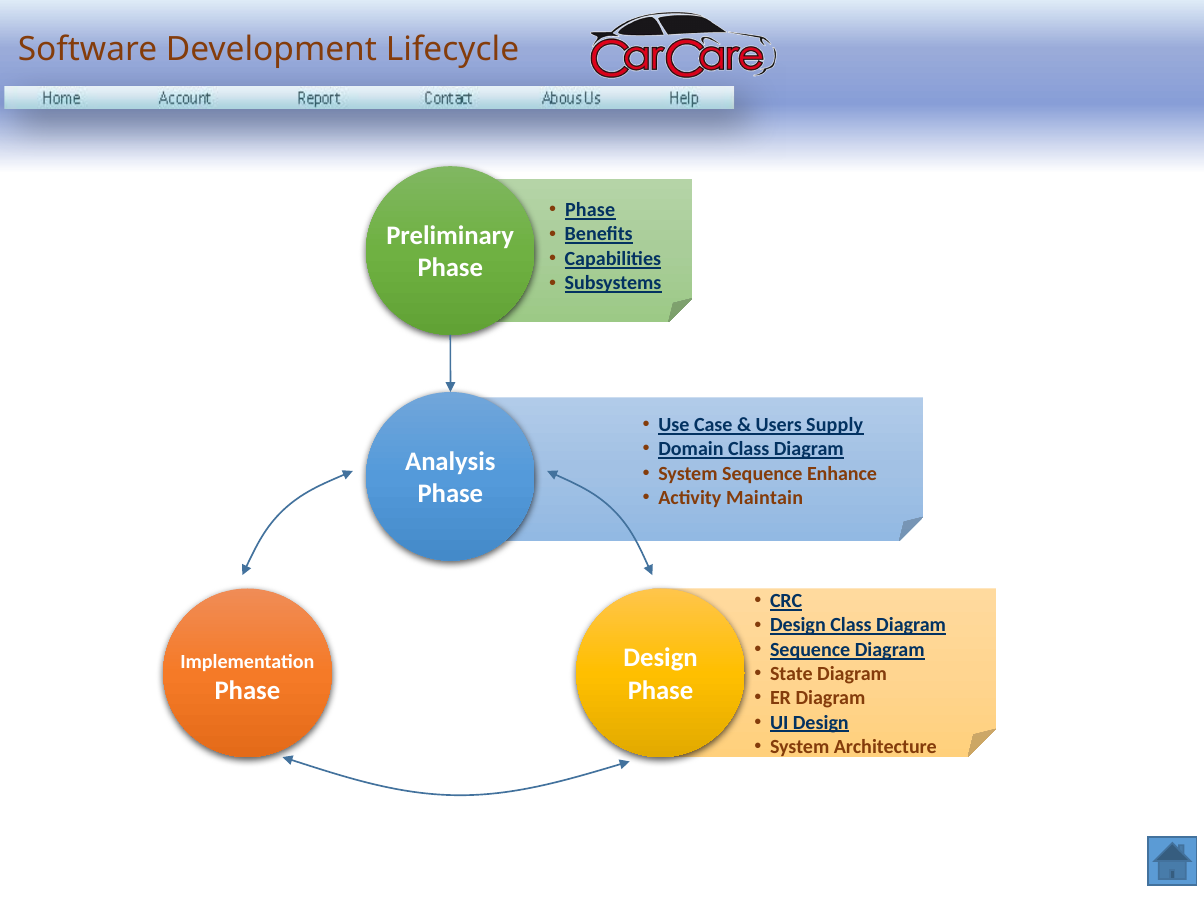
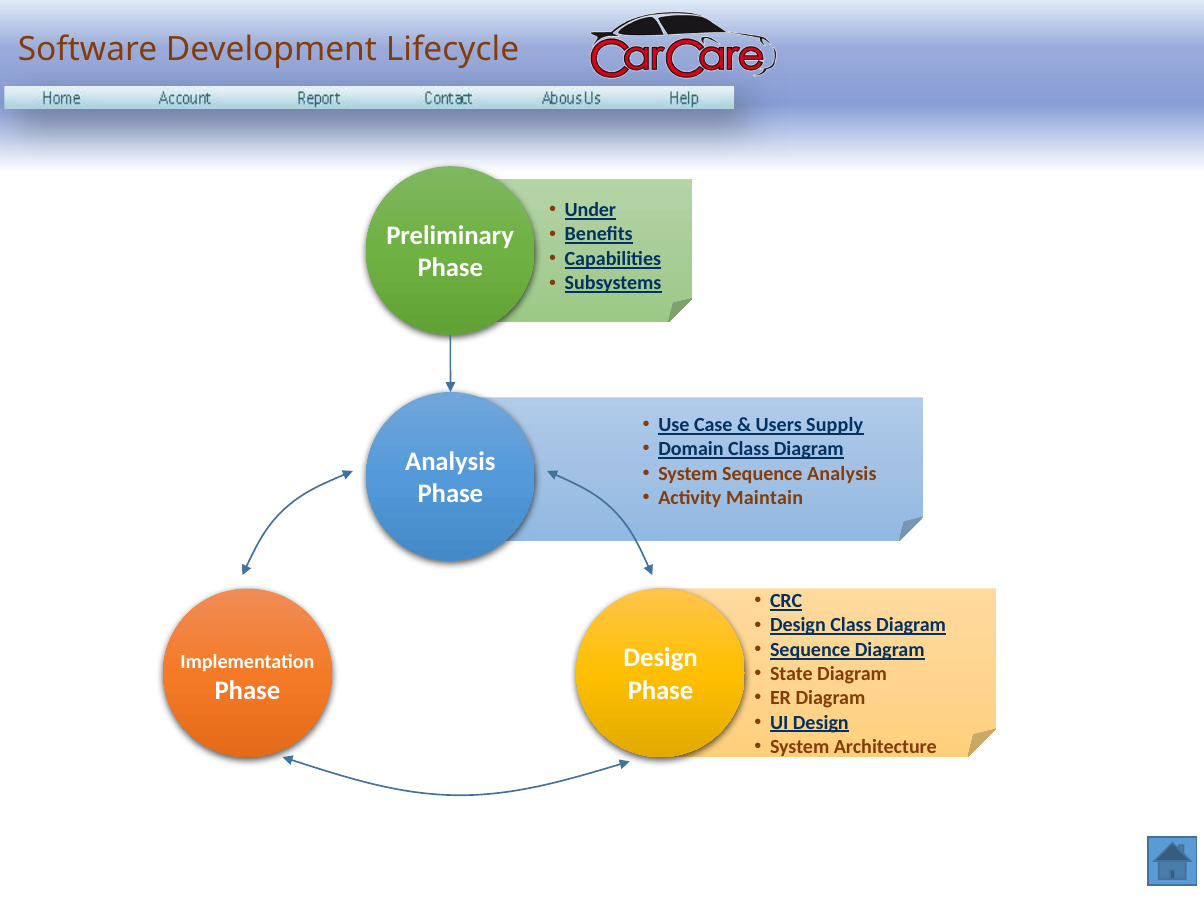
Phase at (590, 210): Phase -> Under
Sequence Enhance: Enhance -> Analysis
